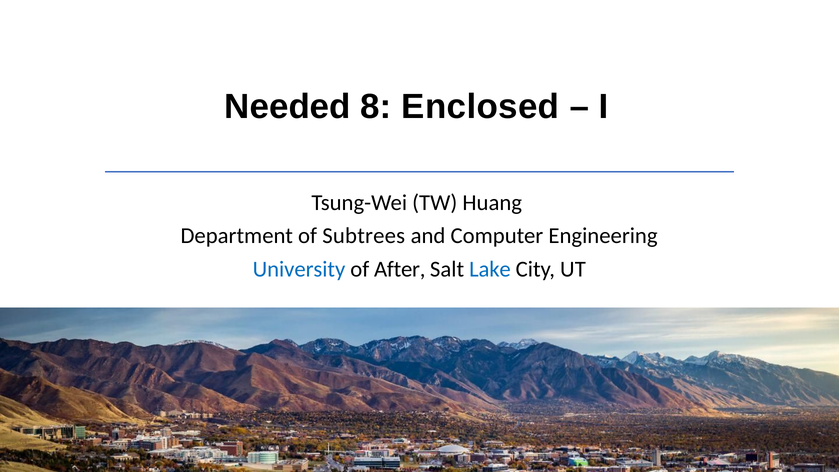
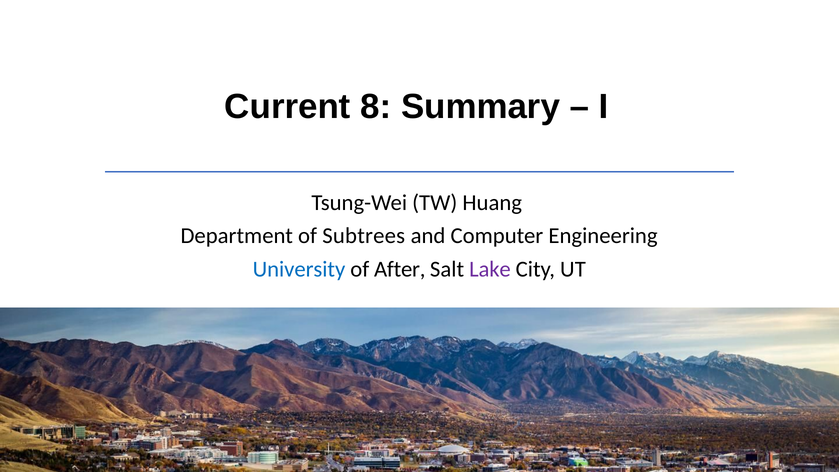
Needed: Needed -> Current
Enclosed: Enclosed -> Summary
Lake colour: blue -> purple
